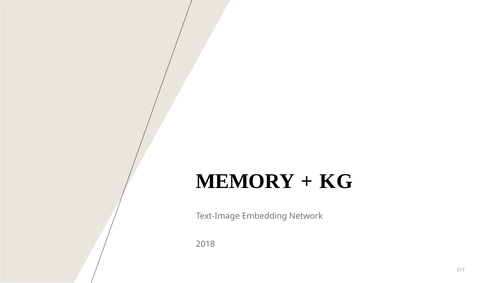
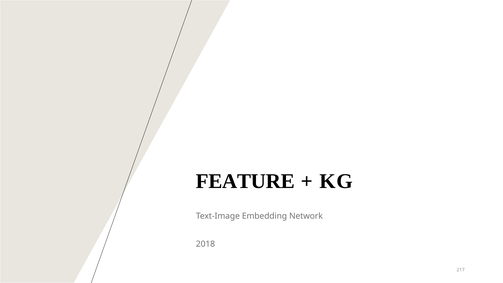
MEMORY: MEMORY -> FEATURE
